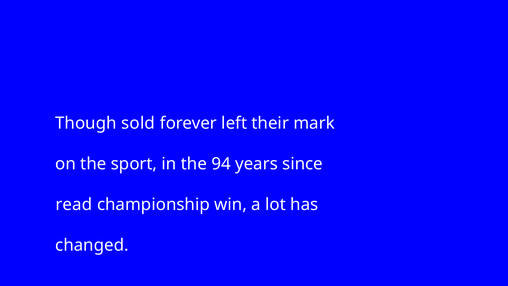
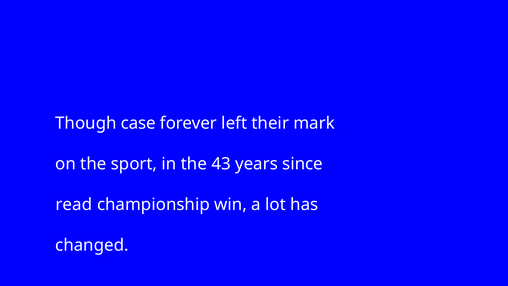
sold: sold -> case
94: 94 -> 43
